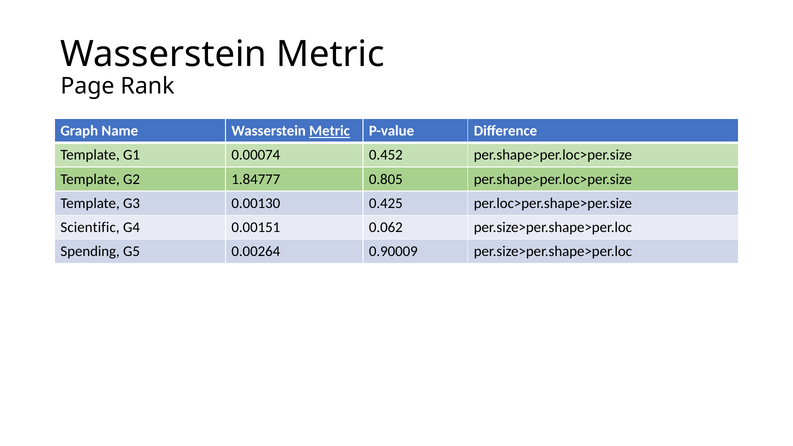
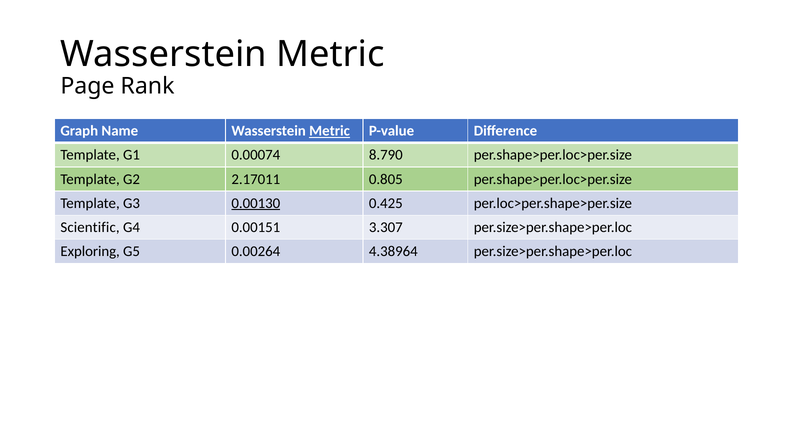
0.452: 0.452 -> 8.790
1.84777: 1.84777 -> 2.17011
0.00130 underline: none -> present
0.062: 0.062 -> 3.307
Spending: Spending -> Exploring
0.90009: 0.90009 -> 4.38964
